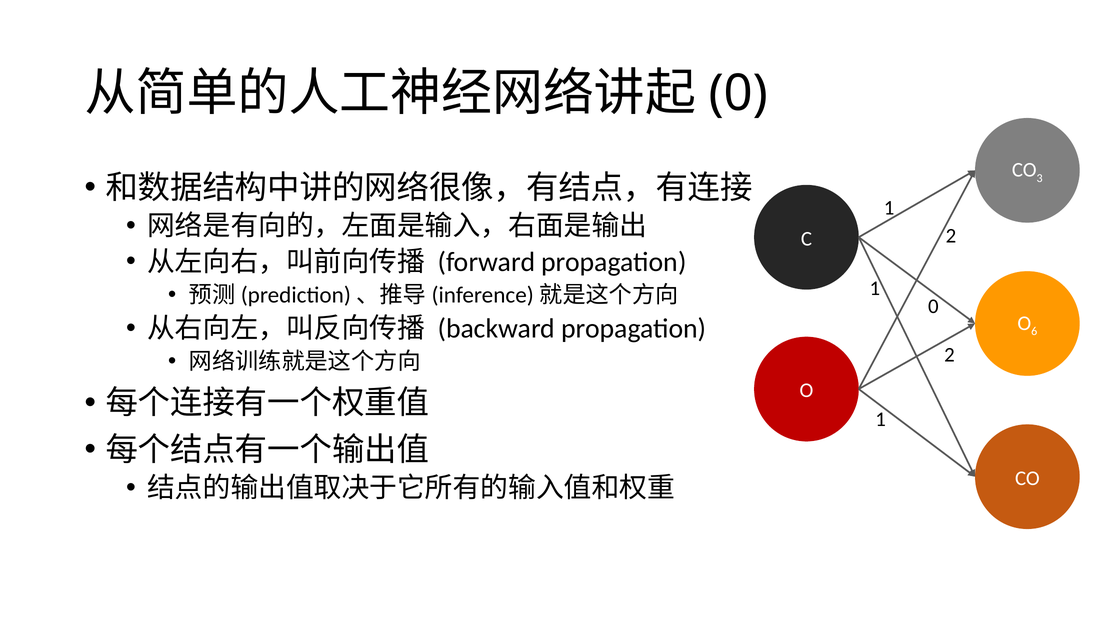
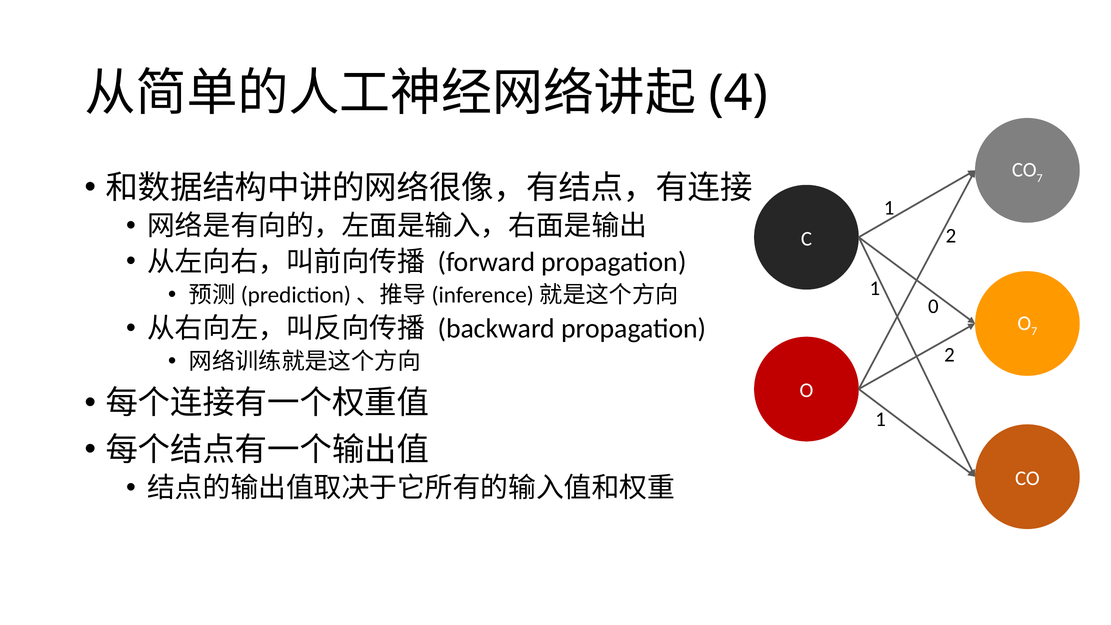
0 at (738, 93): 0 -> 4
CO 3: 3 -> 7
O 6: 6 -> 7
